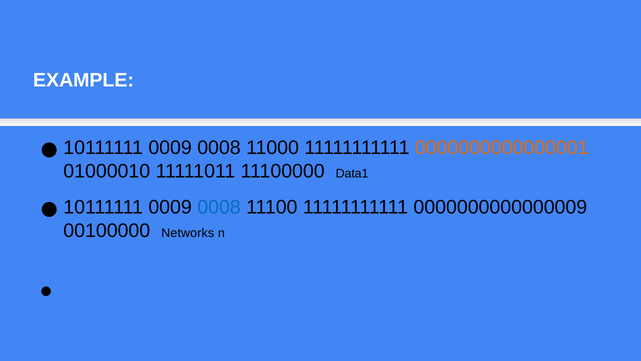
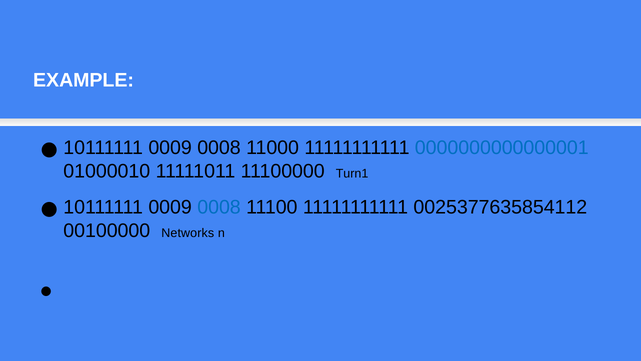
0000000000000001 colour: orange -> blue
Data1: Data1 -> Turn1
0000000000000009: 0000000000000009 -> 0025377635854112
